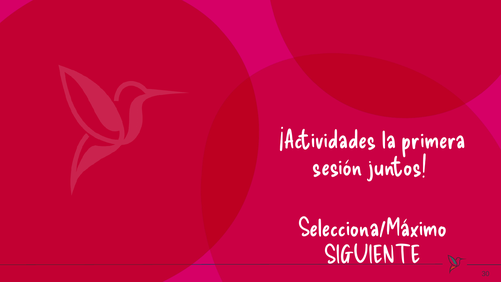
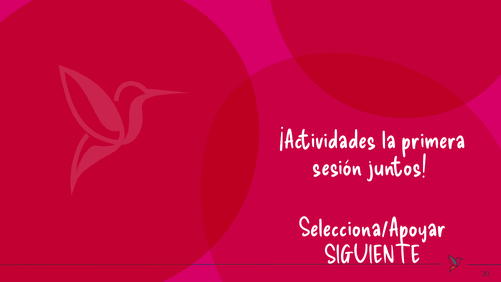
Selecciona/Máximo: Selecciona/Máximo -> Selecciona/Apoyar
